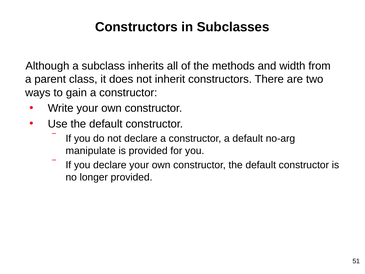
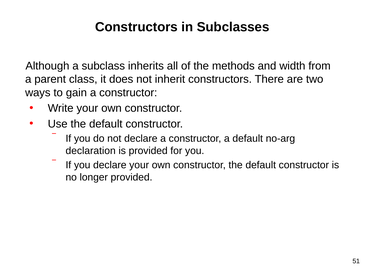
manipulate: manipulate -> declaration
